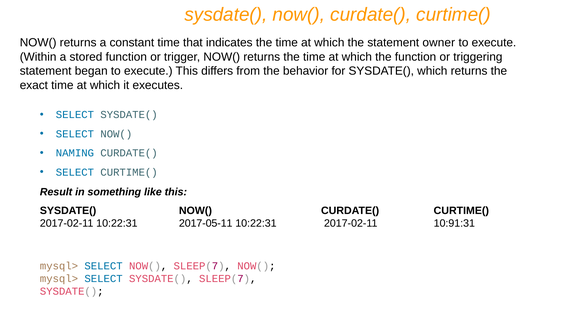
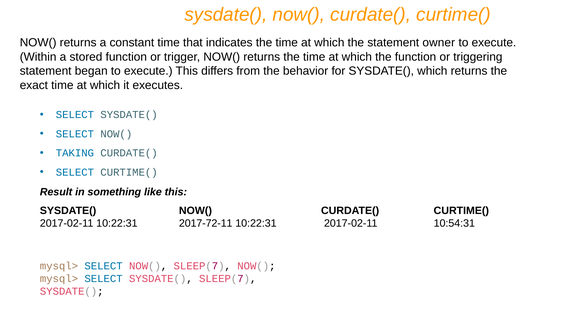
NAMING: NAMING -> TAKING
2017-05-11: 2017-05-11 -> 2017-72-11
10:91:31: 10:91:31 -> 10:54:31
